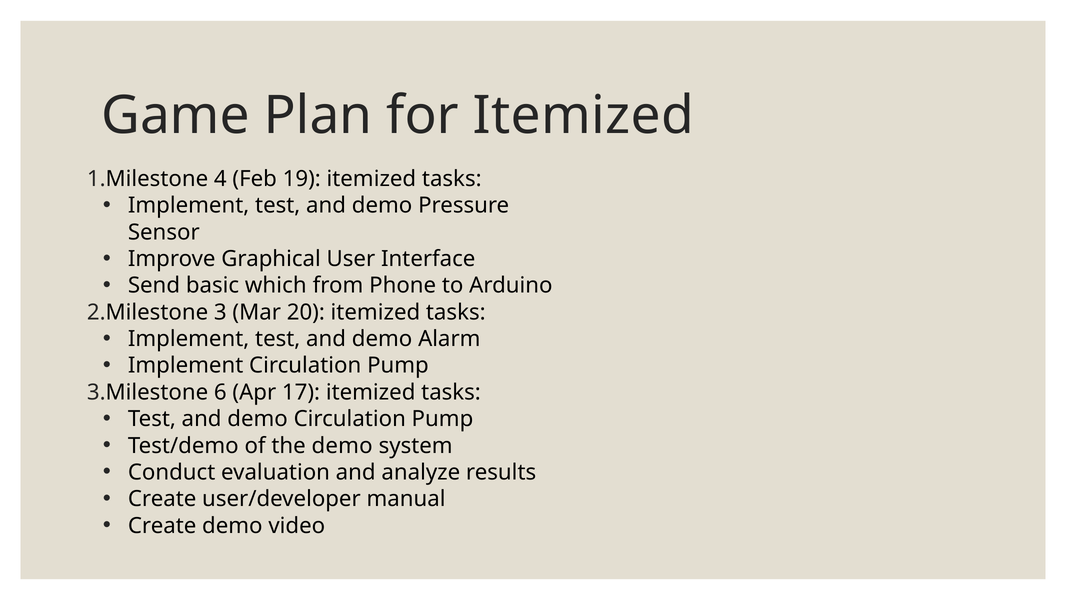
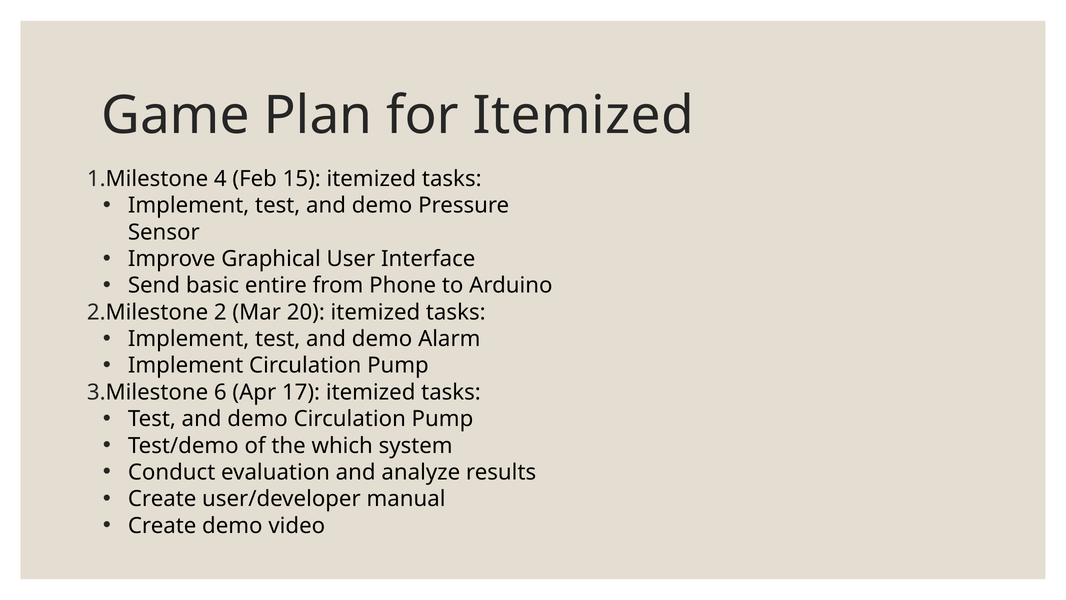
19: 19 -> 15
which: which -> entire
3: 3 -> 2
the demo: demo -> which
